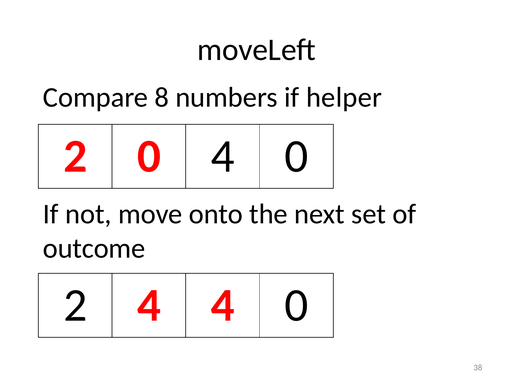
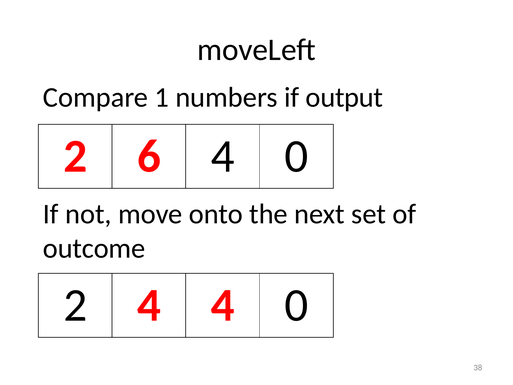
8: 8 -> 1
helper: helper -> output
2 0: 0 -> 6
